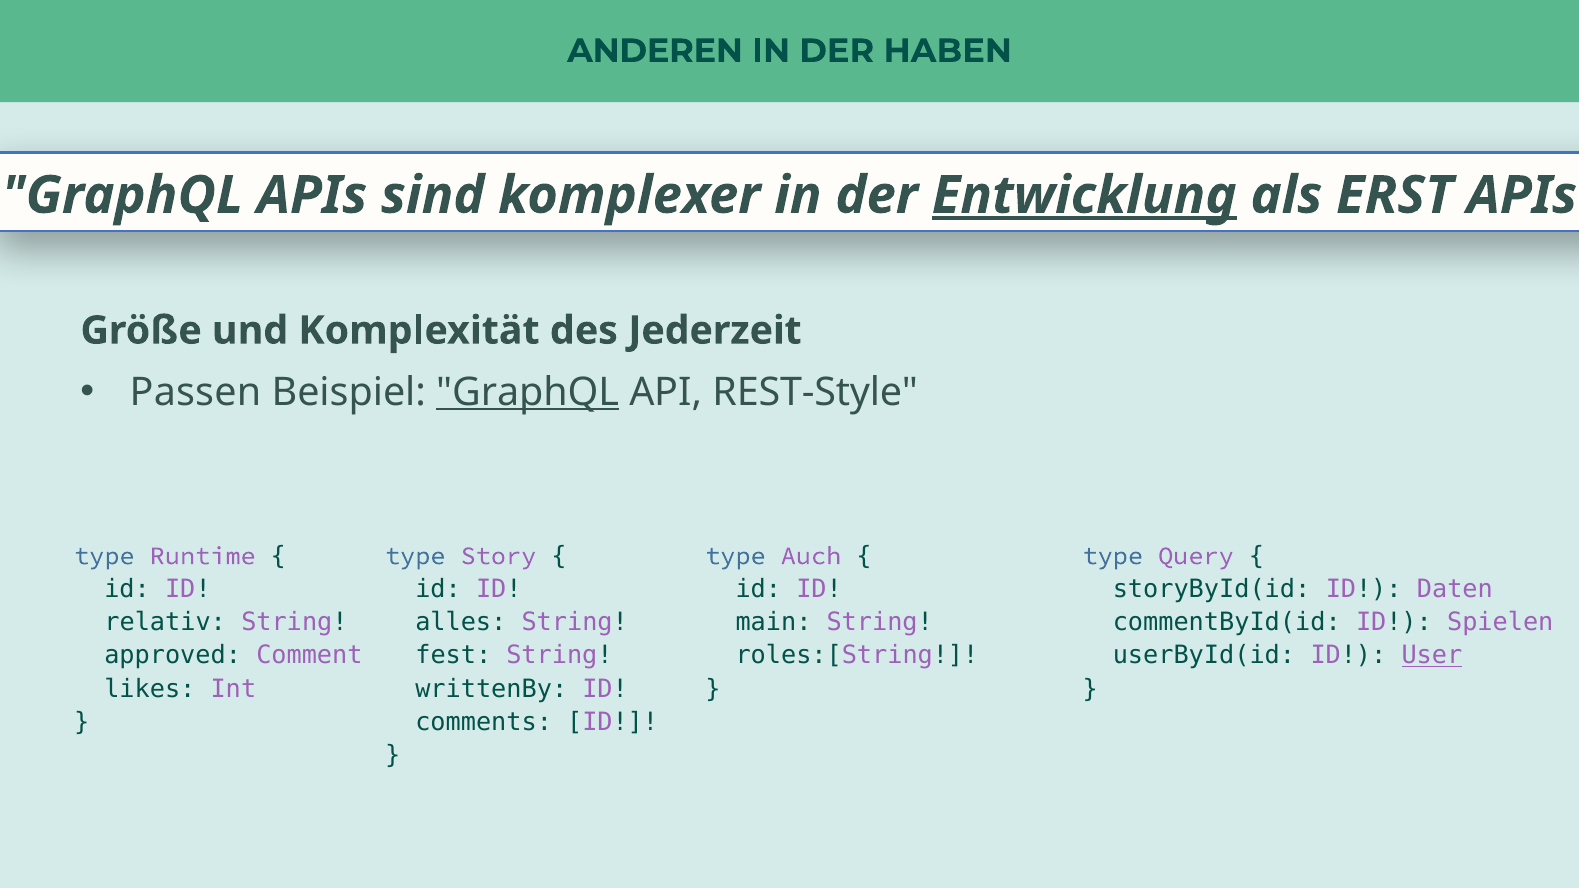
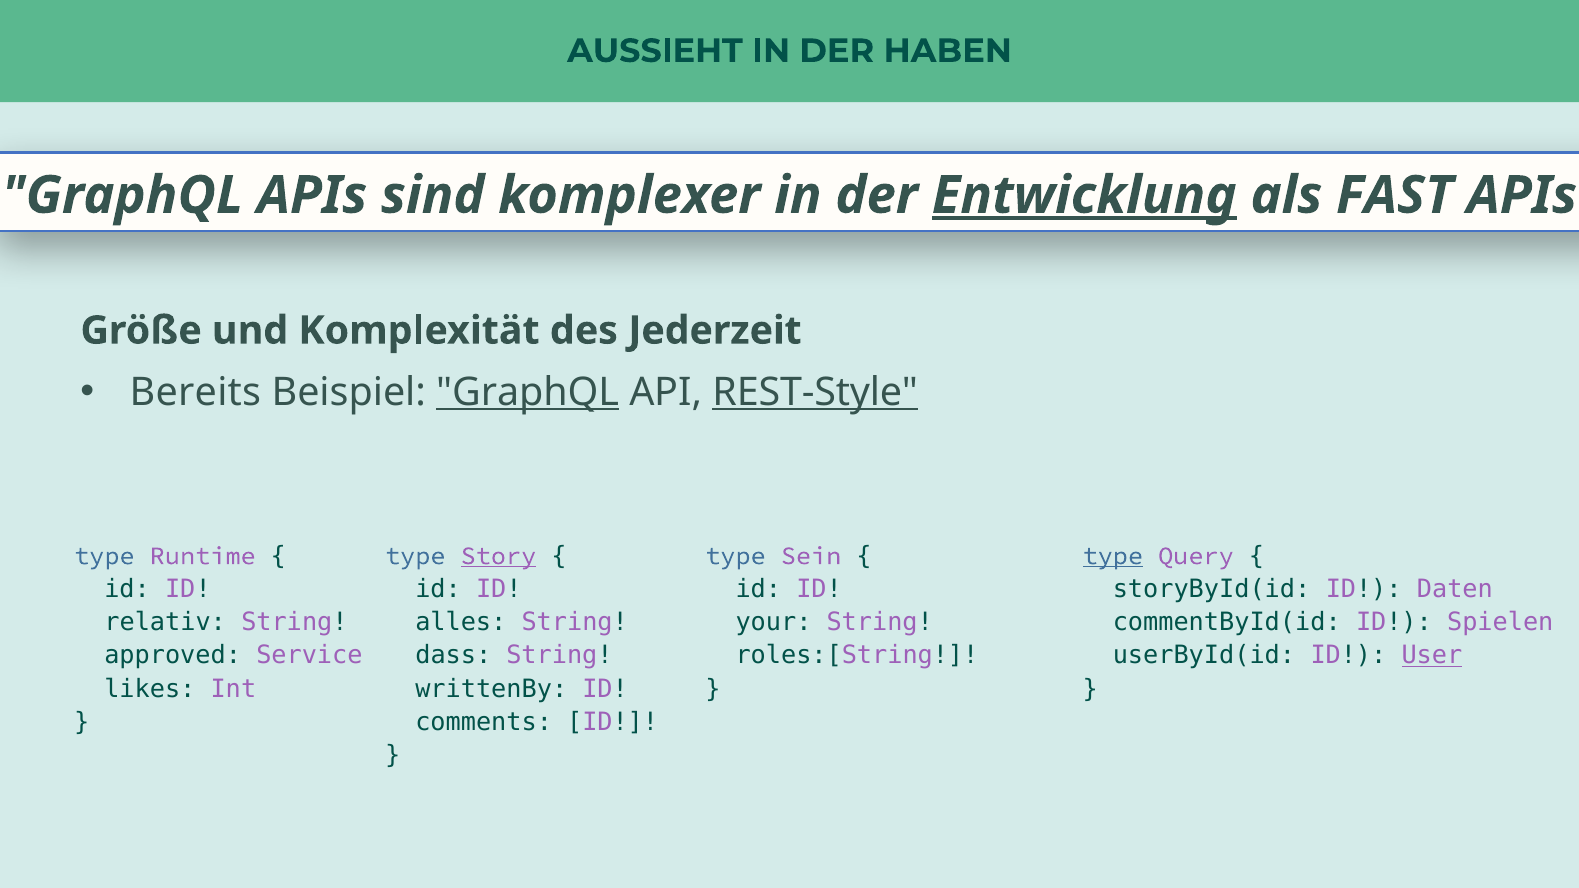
ANDEREN: ANDEREN -> AUSSIEHT
ERST: ERST -> FAST
Passen: Passen -> Bereits
REST-Style underline: none -> present
Story underline: none -> present
Auch: Auch -> Sein
type at (1113, 556) underline: none -> present
main: main -> your
Comment: Comment -> Service
fest: fest -> dass
